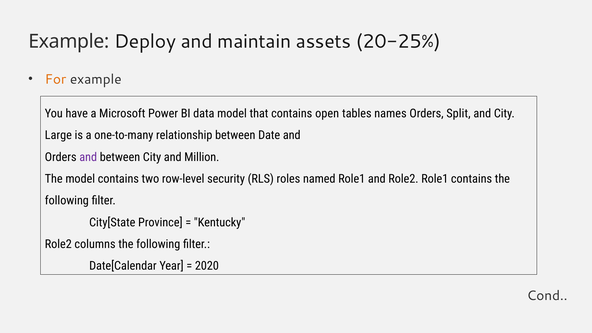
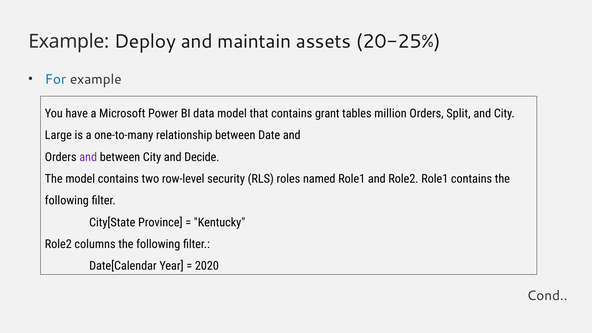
For colour: orange -> blue
open: open -> grant
names: names -> million
Million: Million -> Decide
